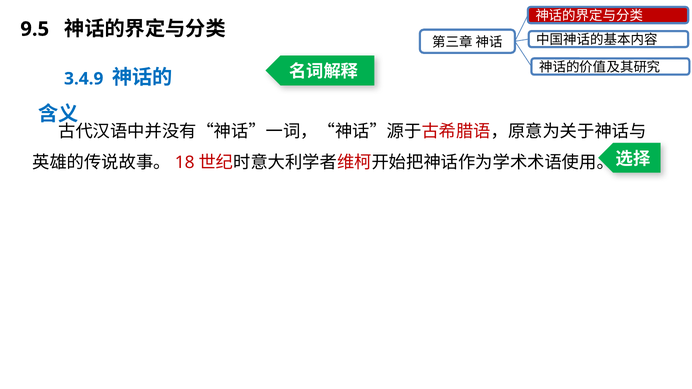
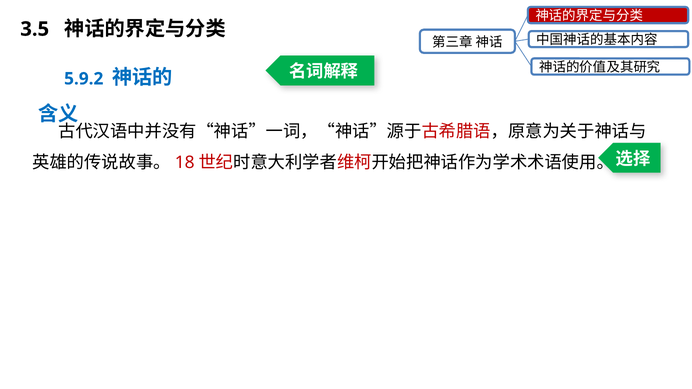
9.5: 9.5 -> 3.5
3.4.9: 3.4.9 -> 5.9.2
